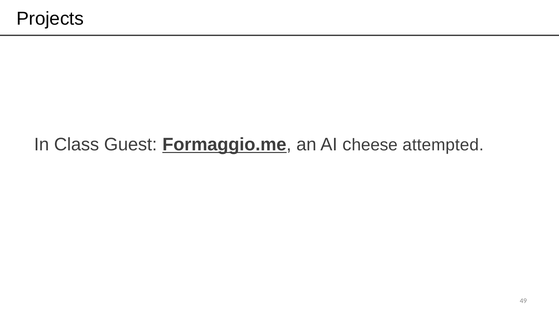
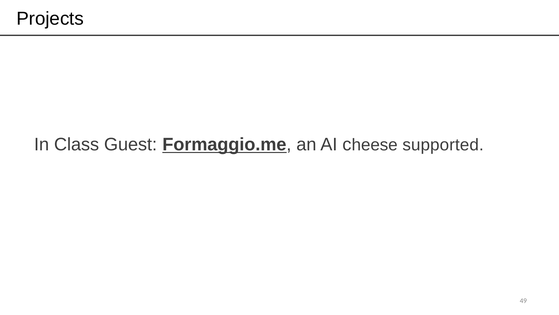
attempted: attempted -> supported
